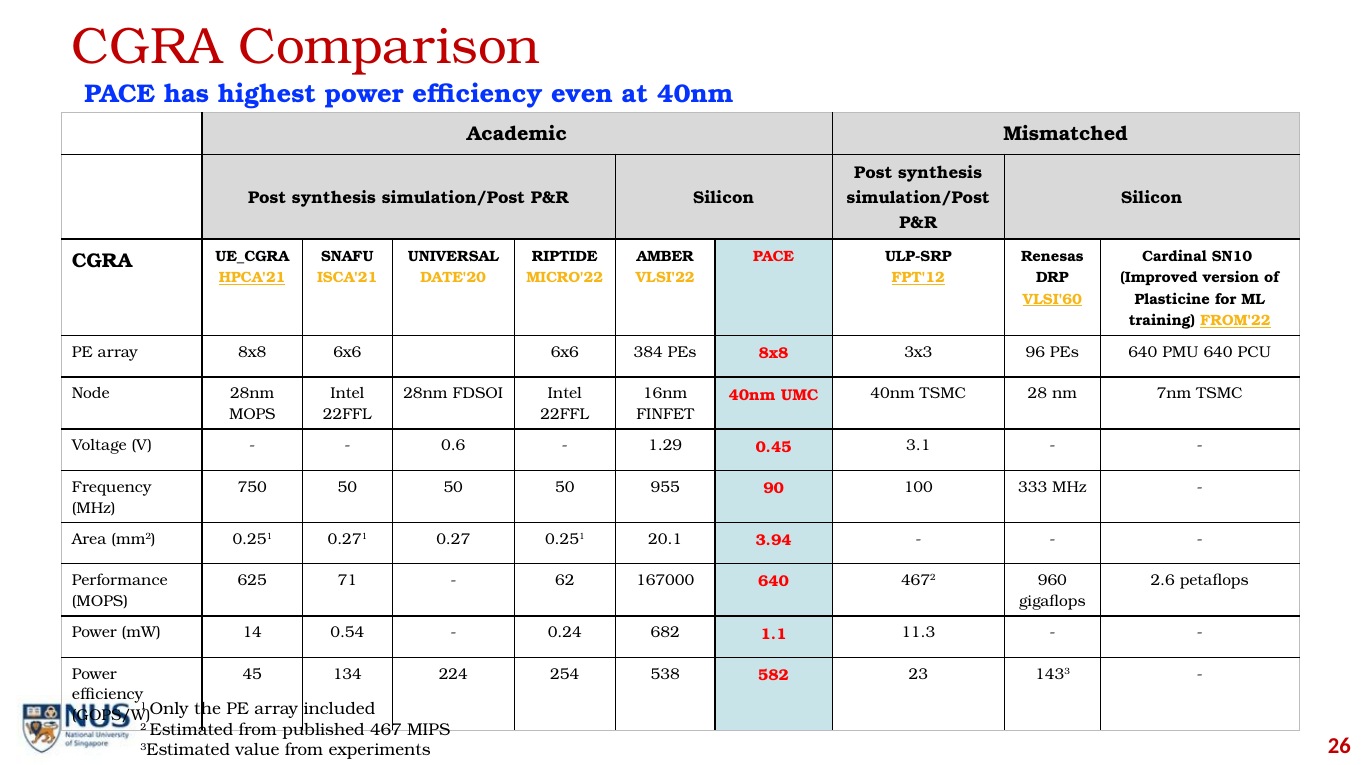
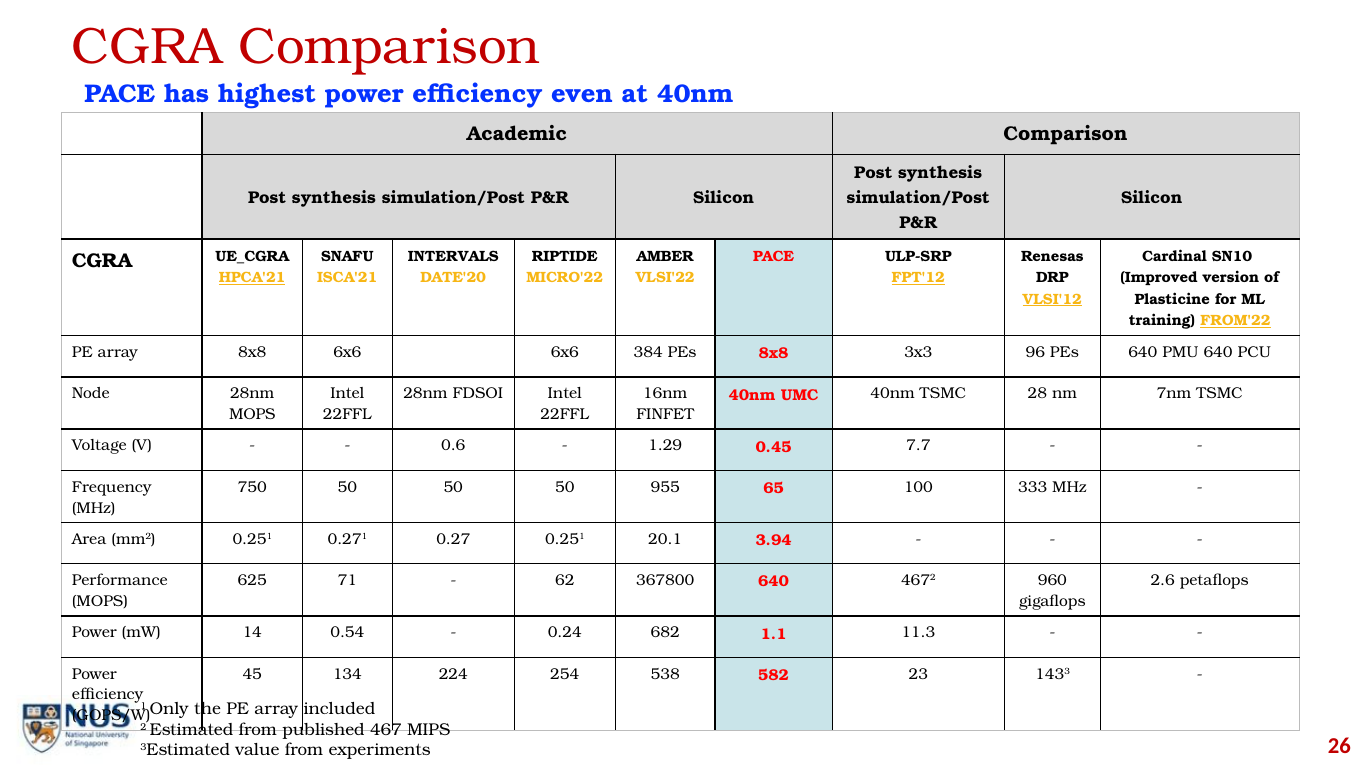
Academic Mismatched: Mismatched -> Comparison
UNIVERSAL: UNIVERSAL -> INTERVALS
VLSI'60: VLSI'60 -> VLSI'12
3.1: 3.1 -> 7.7
90: 90 -> 65
167000: 167000 -> 367800
